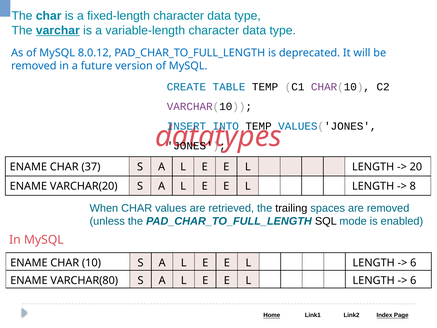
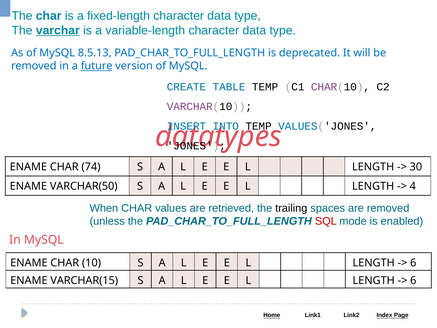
8.0.12: 8.0.12 -> 8.5.13
future underline: none -> present
37: 37 -> 74
20: 20 -> 30
VARCHAR(20: VARCHAR(20 -> VARCHAR(50
8: 8 -> 4
SQL colour: black -> red
VARCHAR(80: VARCHAR(80 -> VARCHAR(15
